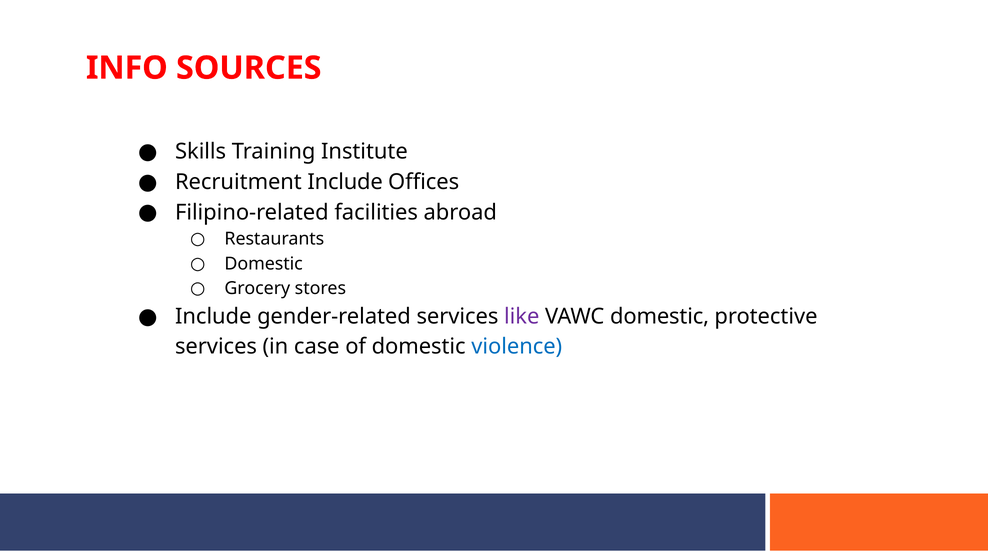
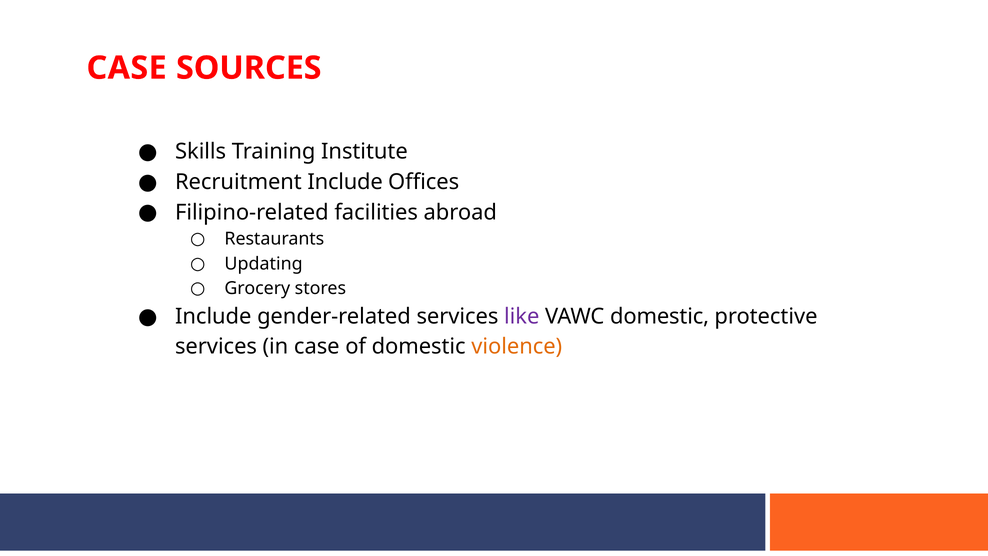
INFO at (127, 68): INFO -> CASE
Domestic at (264, 264): Domestic -> Updating
violence colour: blue -> orange
